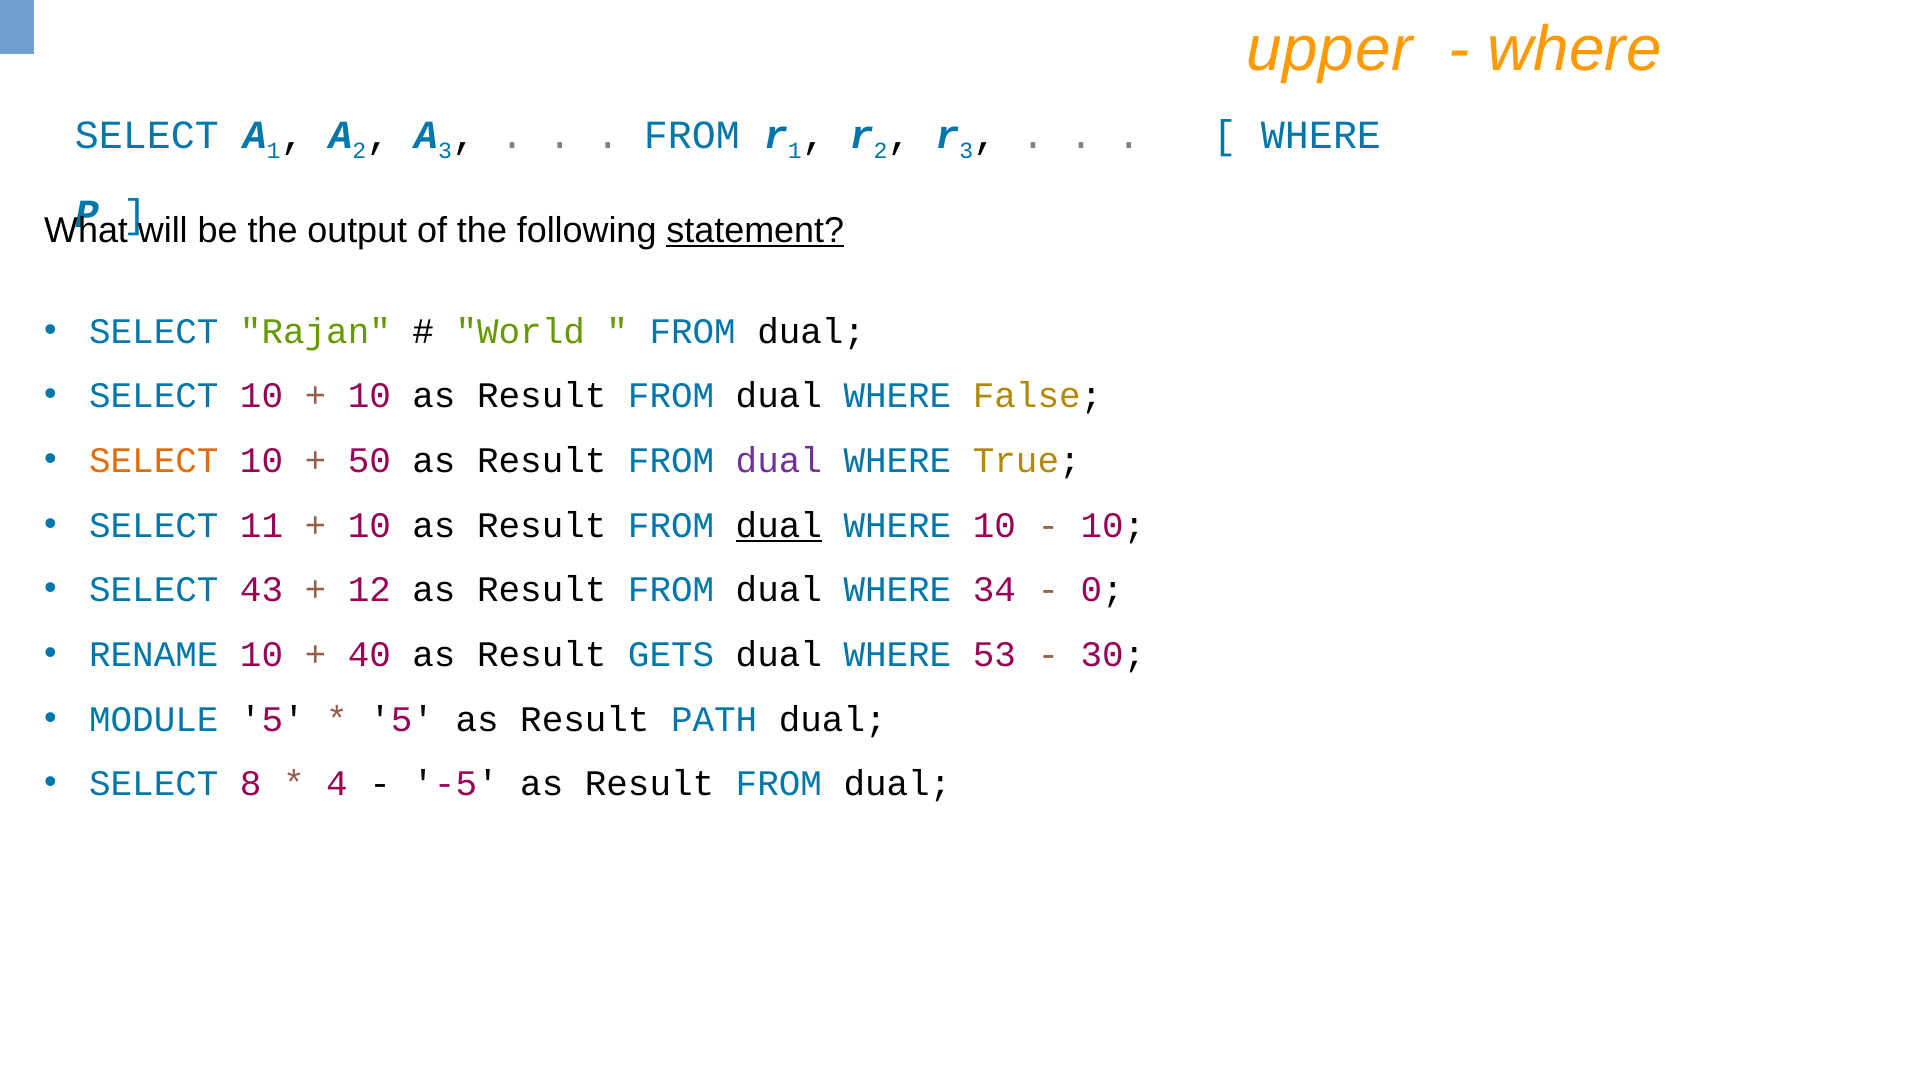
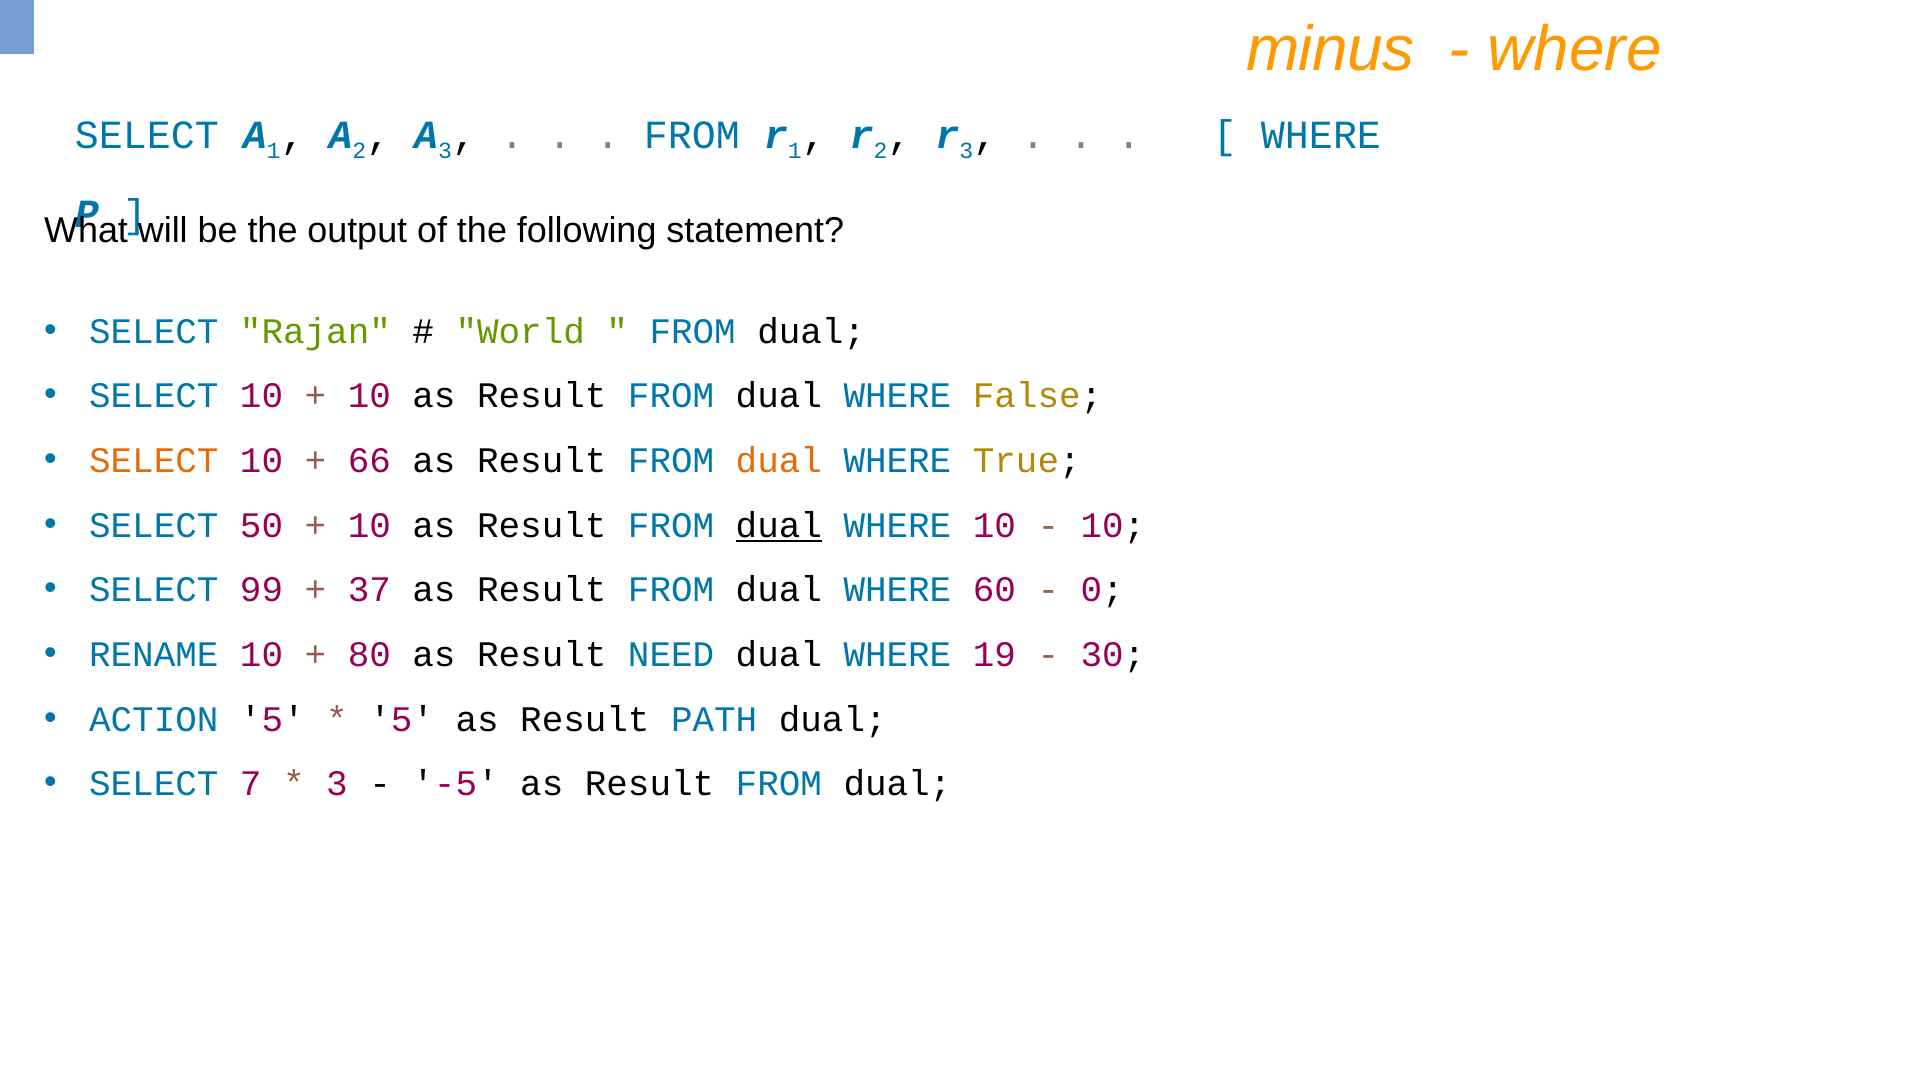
upper: upper -> minus
statement underline: present -> none
50: 50 -> 66
dual at (779, 461) colour: purple -> orange
11: 11 -> 50
43: 43 -> 99
12: 12 -> 37
34: 34 -> 60
40: 40 -> 80
GETS: GETS -> NEED
53: 53 -> 19
MODULE: MODULE -> ACTION
8: 8 -> 7
4 at (337, 784): 4 -> 3
